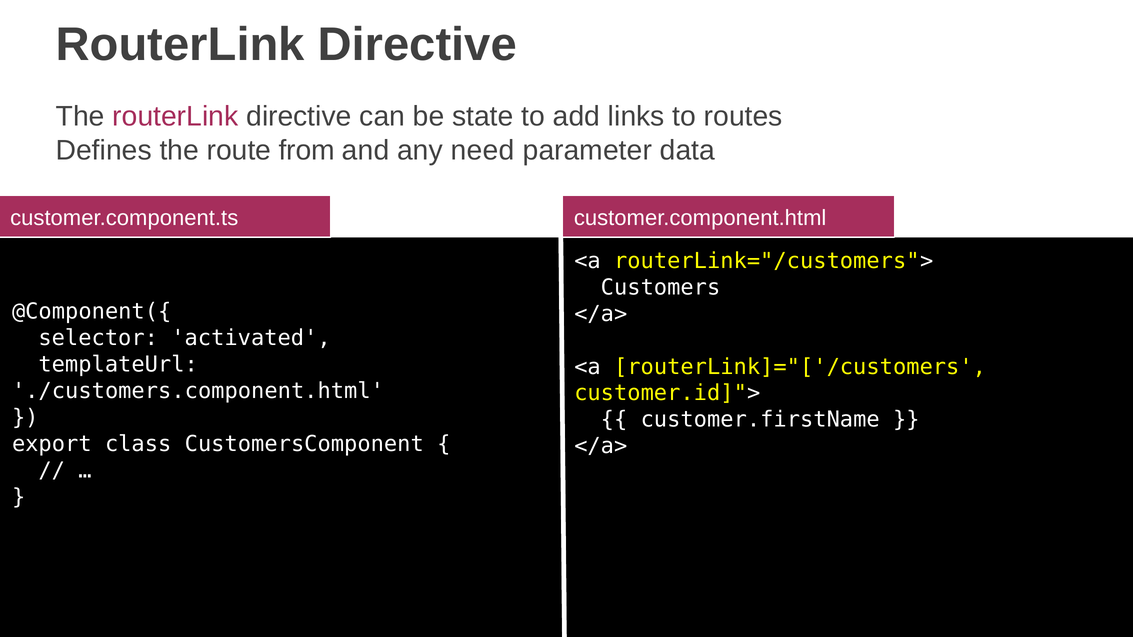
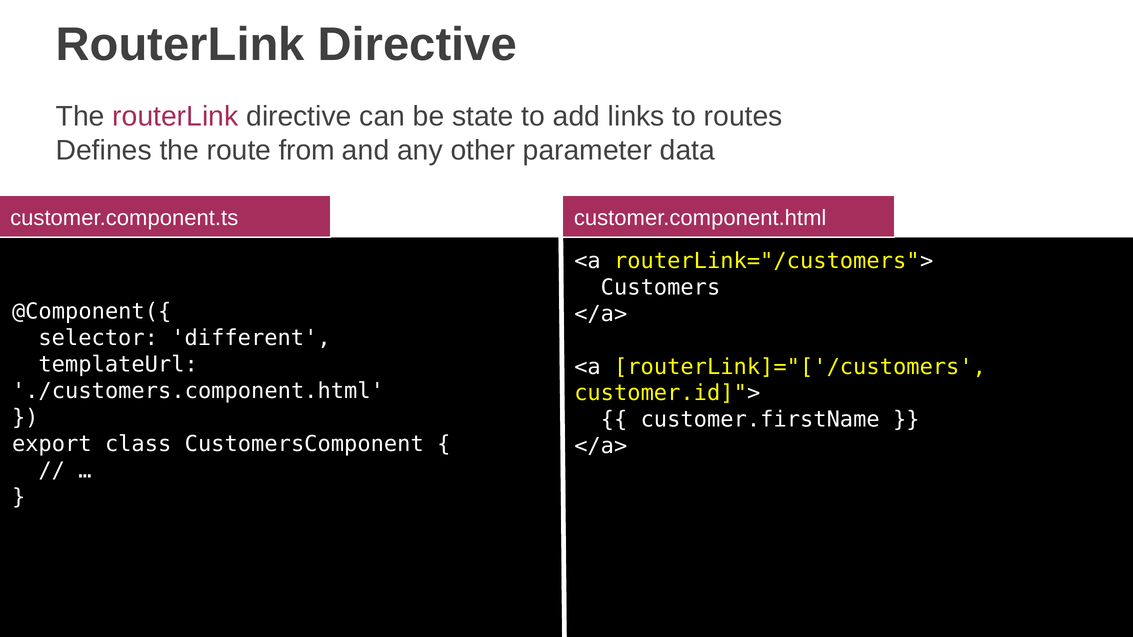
need: need -> other
activated: activated -> different
